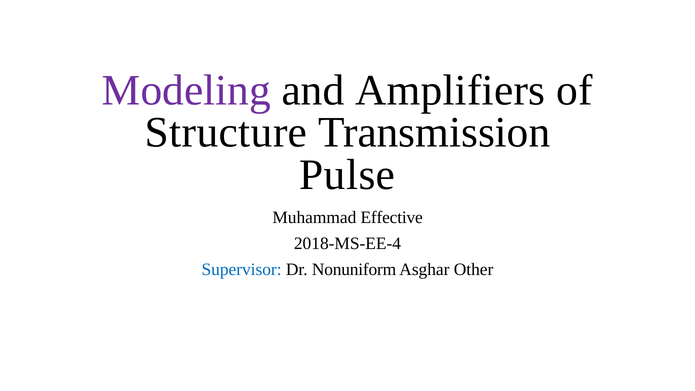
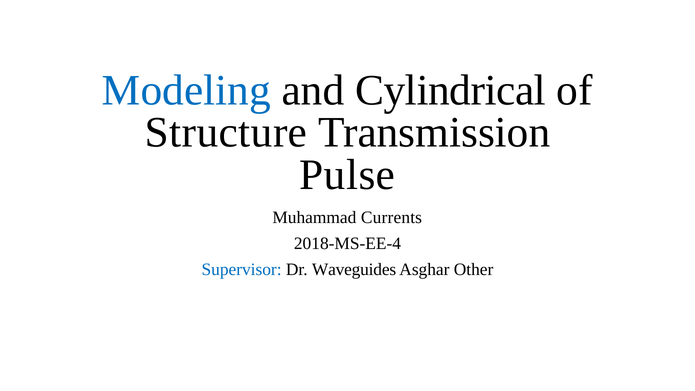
Modeling colour: purple -> blue
Amplifiers: Amplifiers -> Cylindrical
Effective: Effective -> Currents
Nonuniform: Nonuniform -> Waveguides
